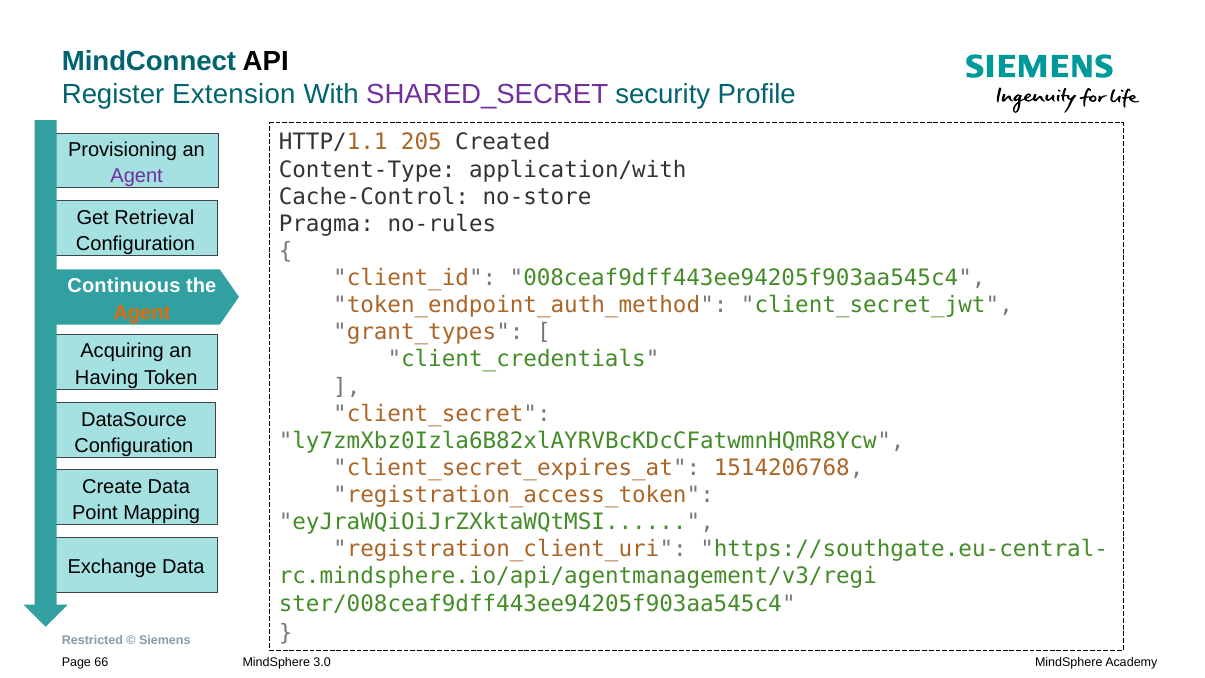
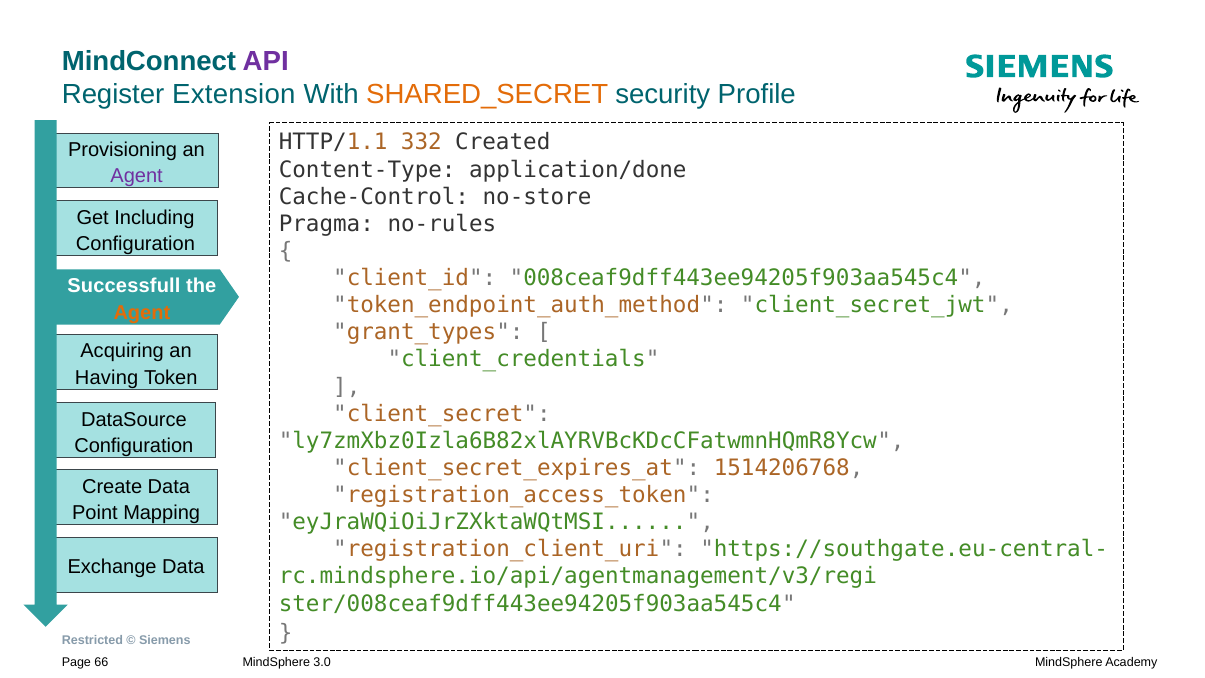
API colour: black -> purple
SHARED_SECRET colour: purple -> orange
205: 205 -> 332
application/with: application/with -> application/done
Retrieval: Retrieval -> Including
Continuous: Continuous -> Successfull
